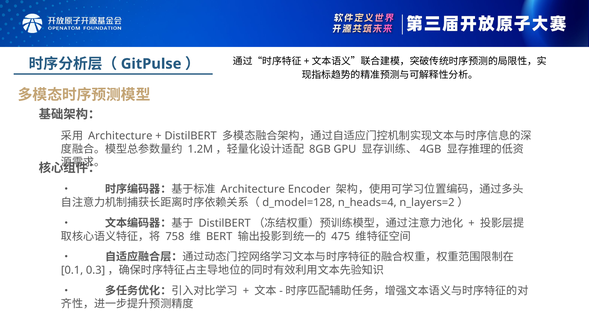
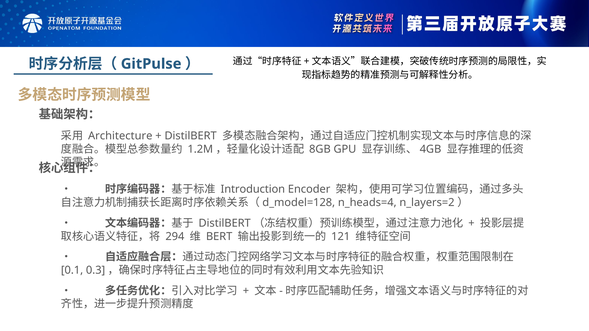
Architecture at (253, 189): Architecture -> Introduction
758: 758 -> 294
475: 475 -> 121
